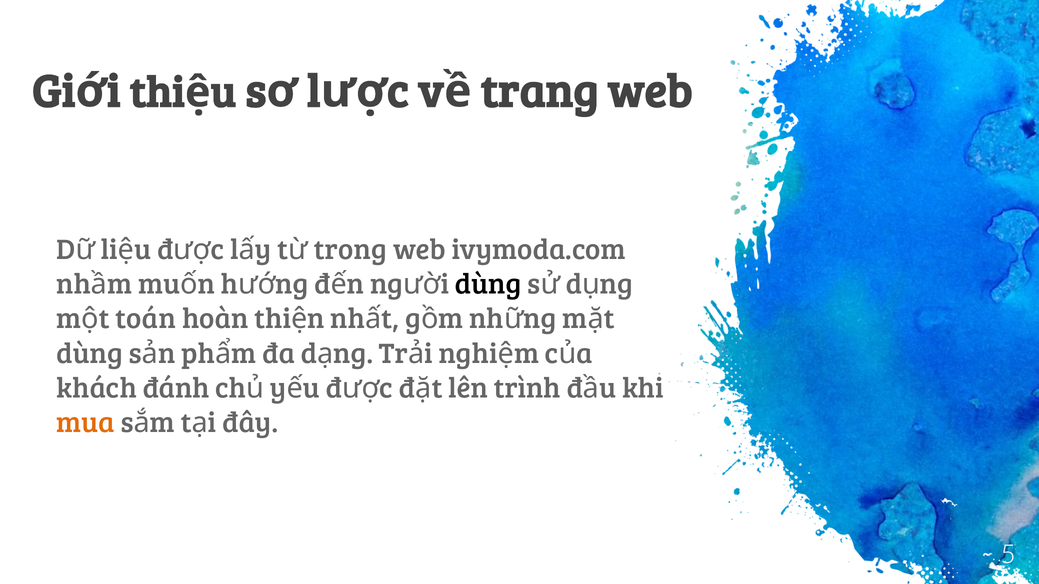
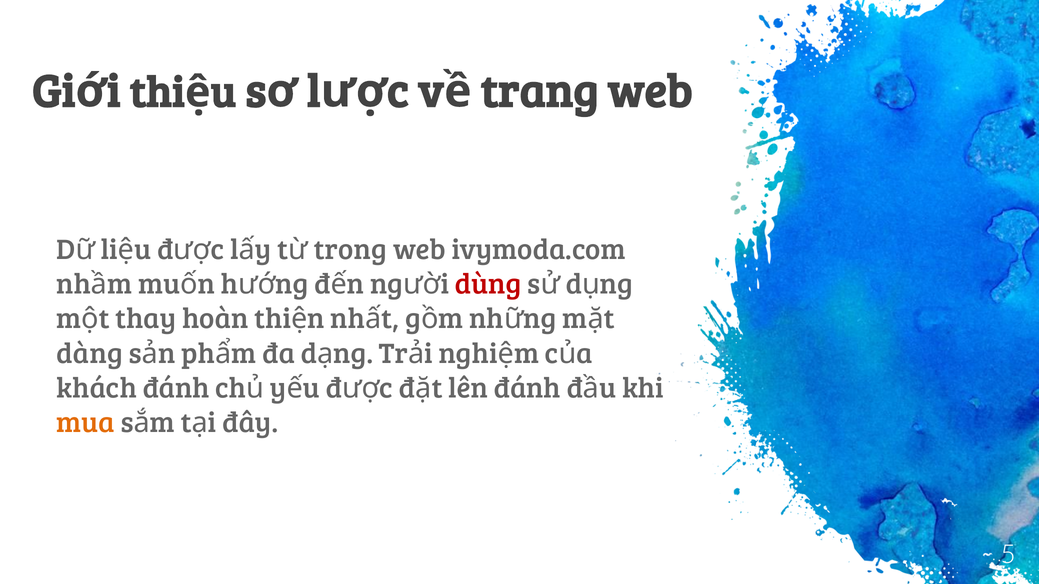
dùng at (488, 285) colour: black -> red
toán: toán -> thay
dùng at (90, 354): dùng -> dàng
lên trình: trình -> đánh
